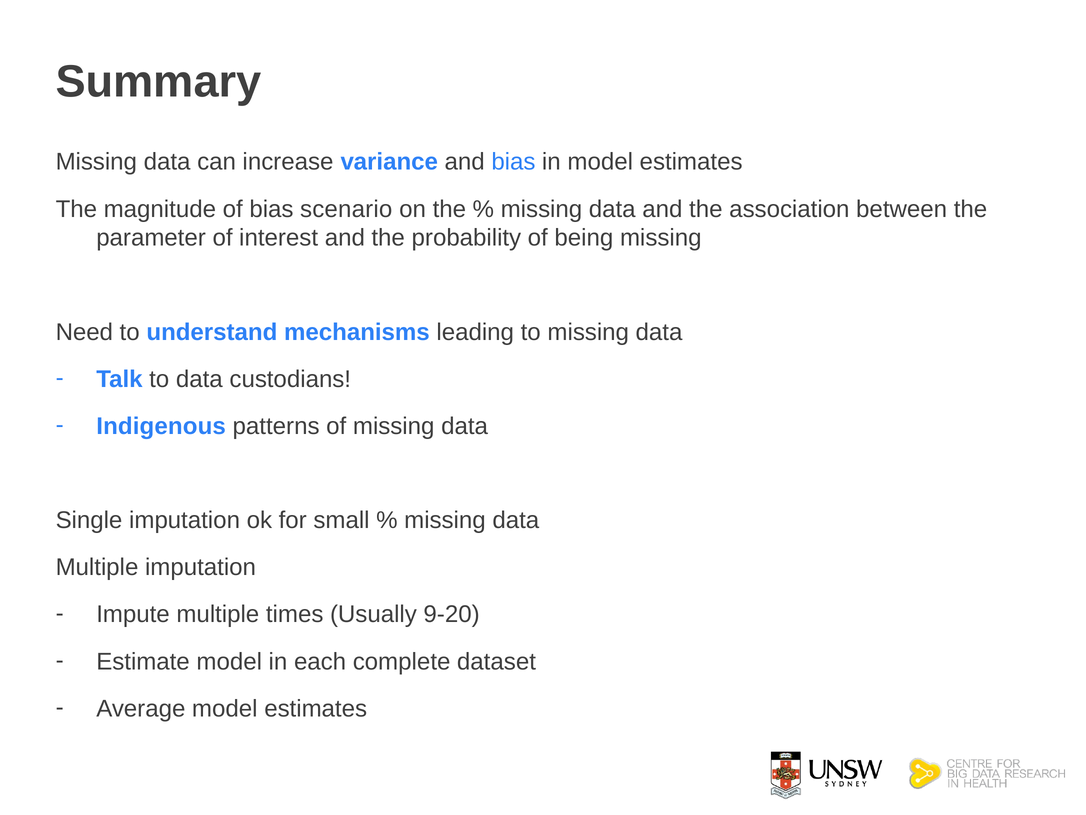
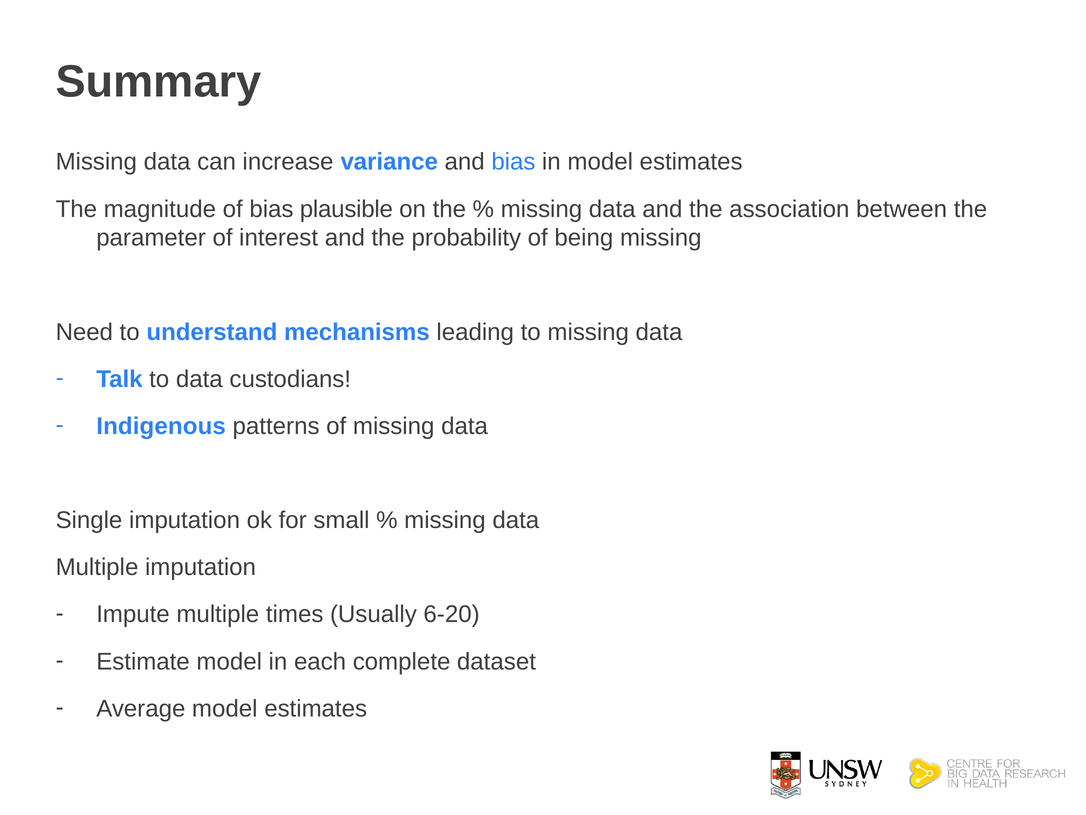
scenario: scenario -> plausible
9-20: 9-20 -> 6-20
